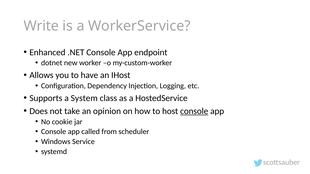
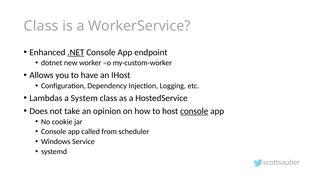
Write at (41, 26): Write -> Class
.NET underline: none -> present
Supports: Supports -> Lambdas
